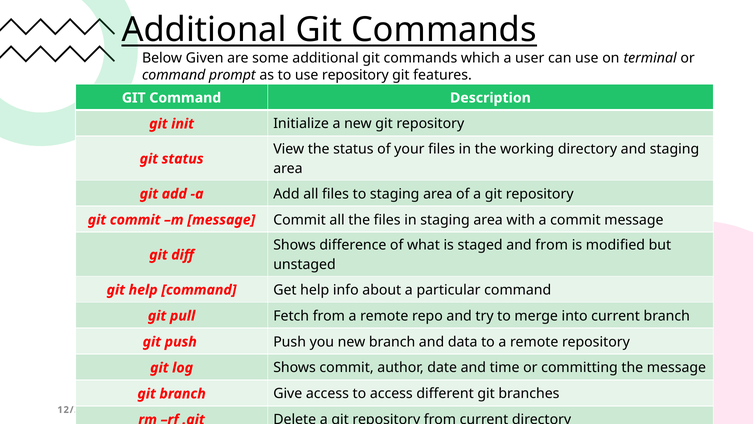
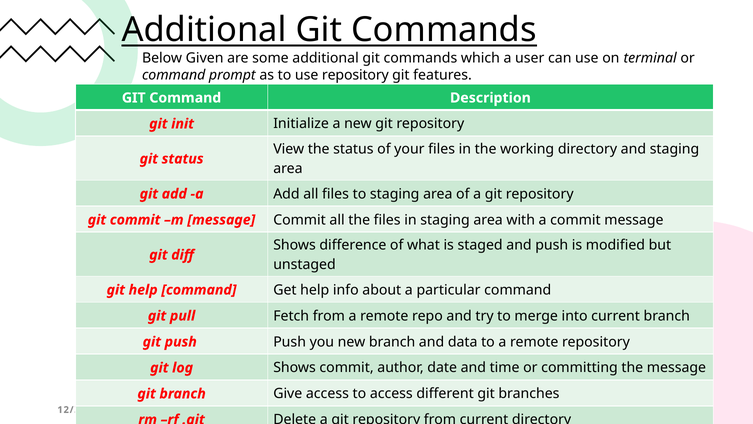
and from: from -> push
